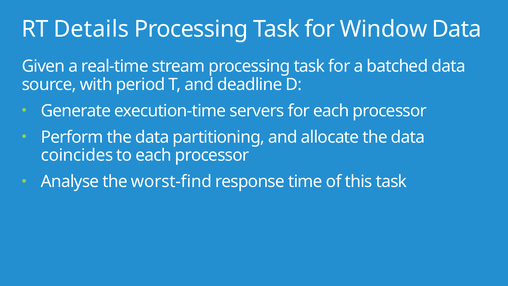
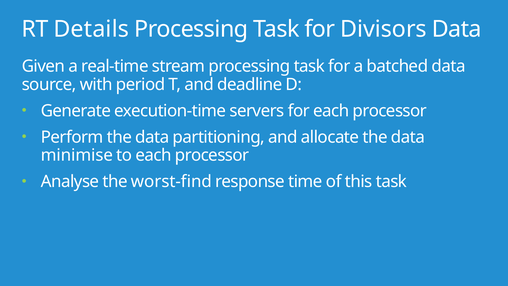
Window: Window -> Divisors
coincides: coincides -> minimise
